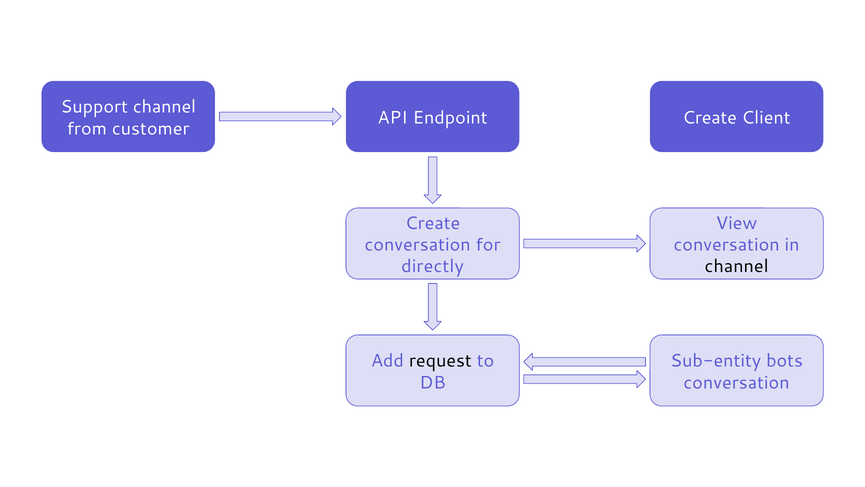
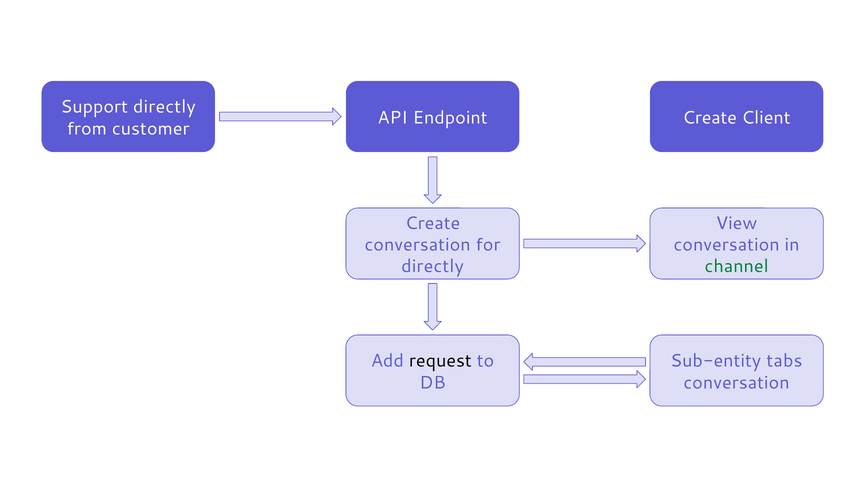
Support channel: channel -> directly
channel at (737, 266) colour: black -> green
bots: bots -> tabs
